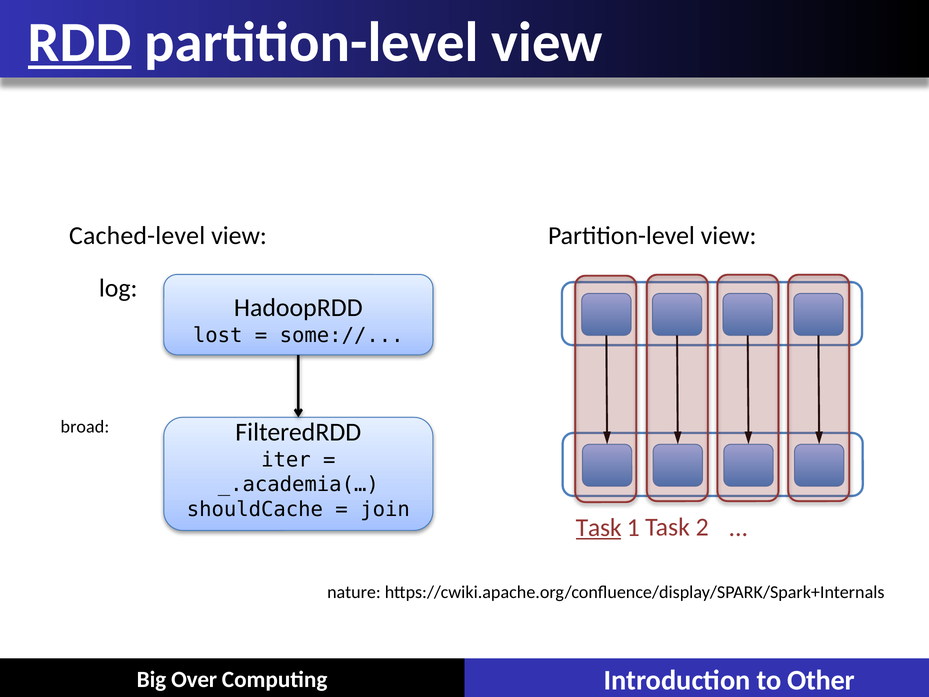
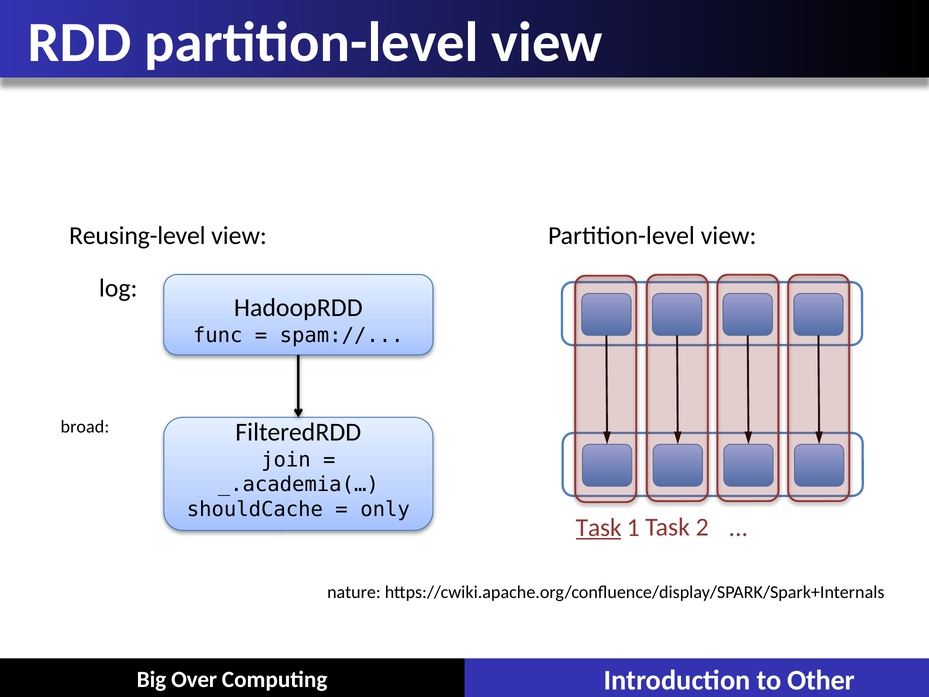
RDD underline: present -> none
Cached-level: Cached-level -> Reusing-level
lost: lost -> func
some://: some:// -> spam://
iter: iter -> join
join: join -> only
